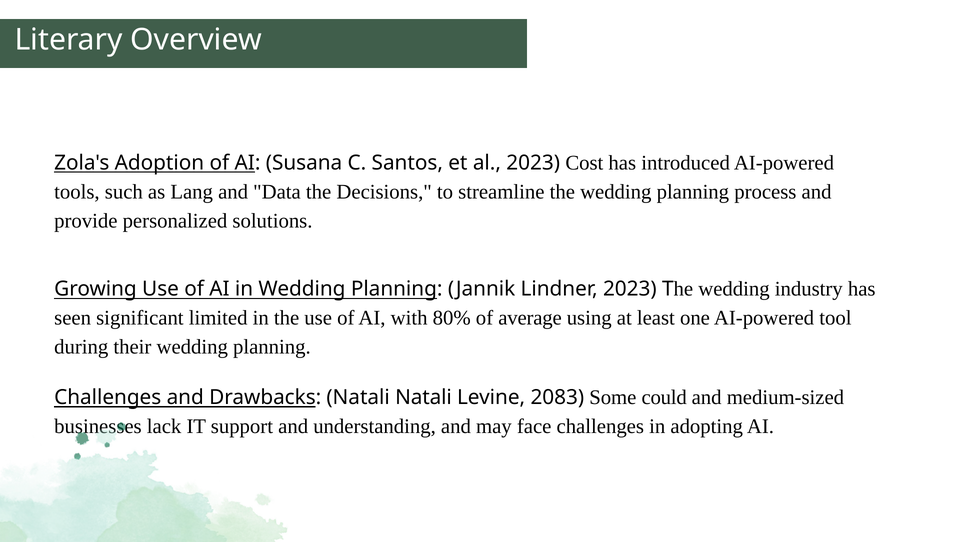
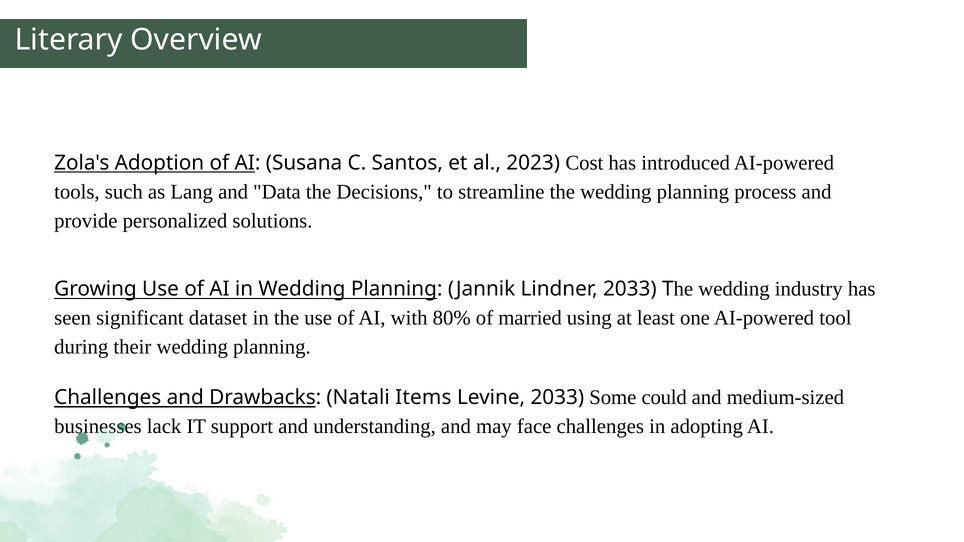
Lindner 2023: 2023 -> 2033
limited: limited -> dataset
average: average -> married
Natali Natali: Natali -> Items
Levine 2083: 2083 -> 2033
